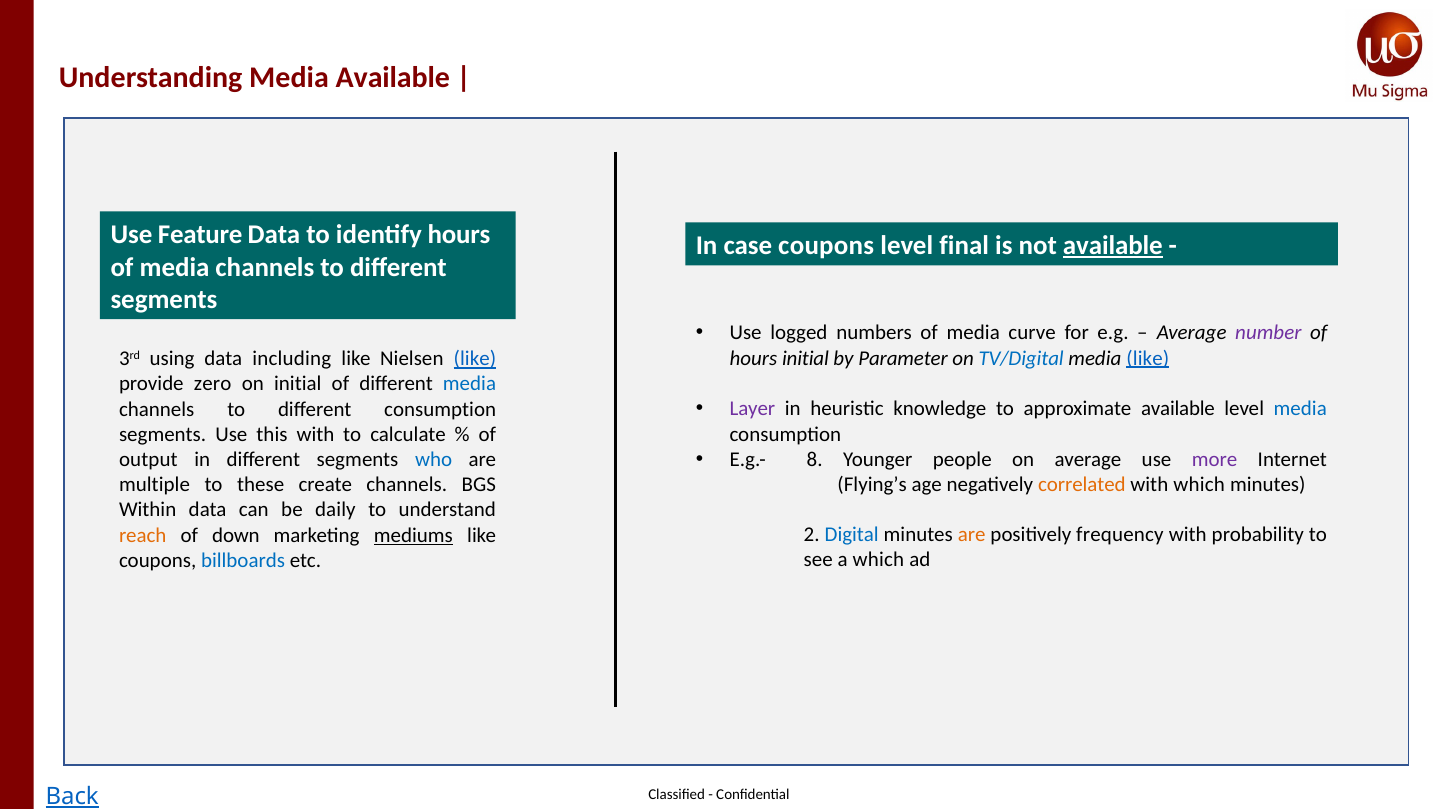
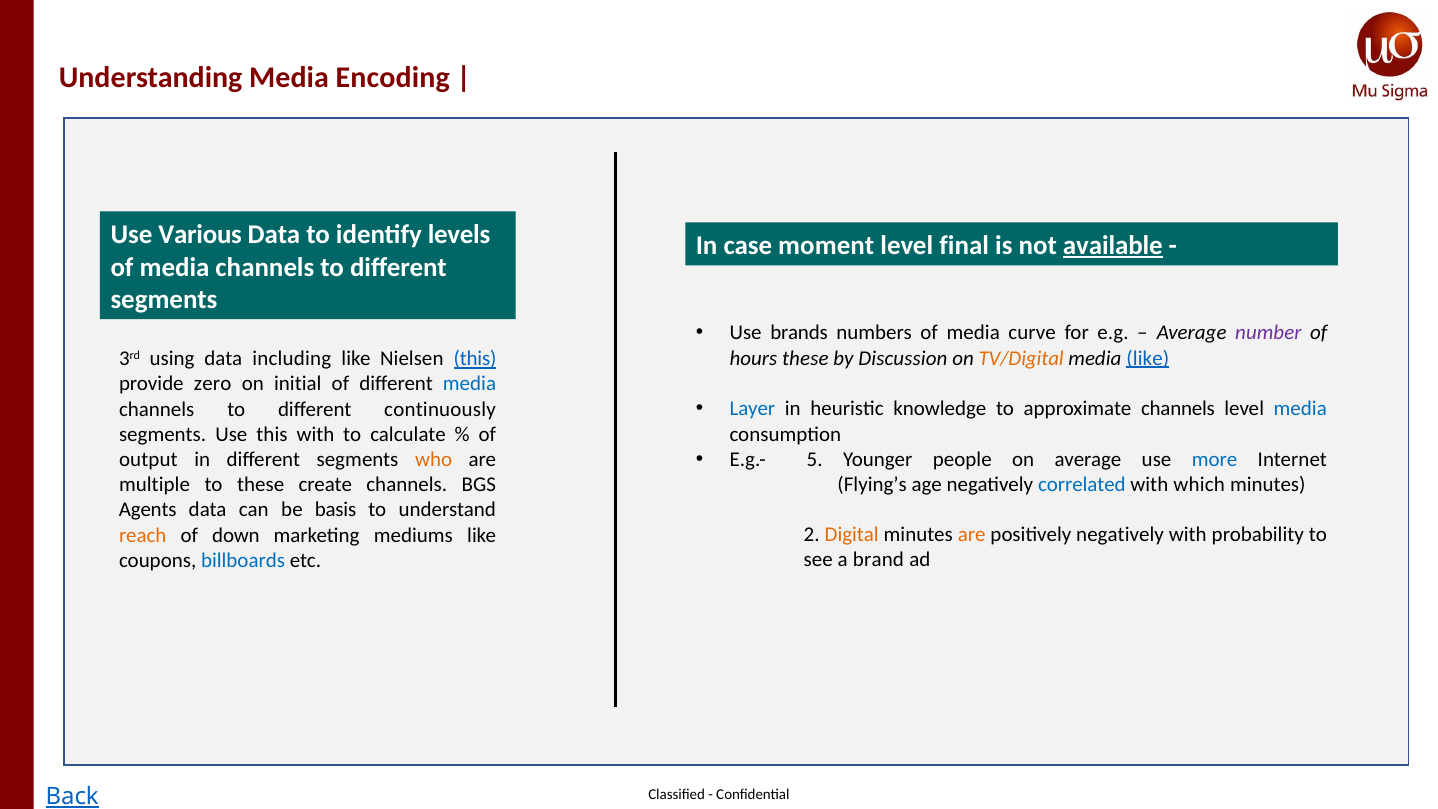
Media Available: Available -> Encoding
Feature: Feature -> Various
identify hours: hours -> levels
case coupons: coupons -> moment
logged: logged -> brands
hours initial: initial -> these
Parameter: Parameter -> Discussion
TV/Digital colour: blue -> orange
Nielsen like: like -> this
Layer colour: purple -> blue
approximate available: available -> channels
different consumption: consumption -> continuously
8: 8 -> 5
more colour: purple -> blue
who colour: blue -> orange
correlated colour: orange -> blue
Within: Within -> Agents
daily: daily -> basis
Digital colour: blue -> orange
positively frequency: frequency -> negatively
mediums underline: present -> none
a which: which -> brand
